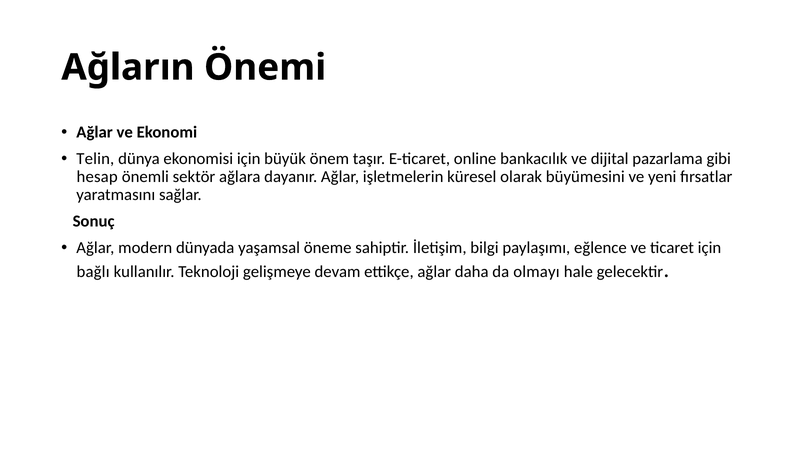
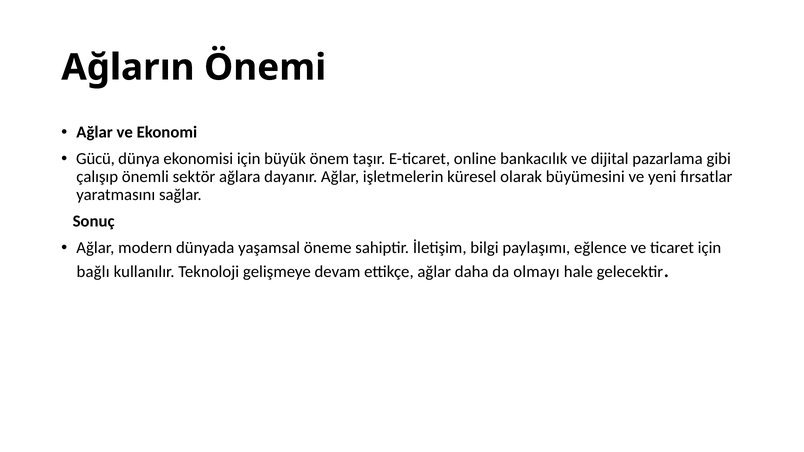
Telin: Telin -> Gücü
hesap: hesap -> çalışıp
